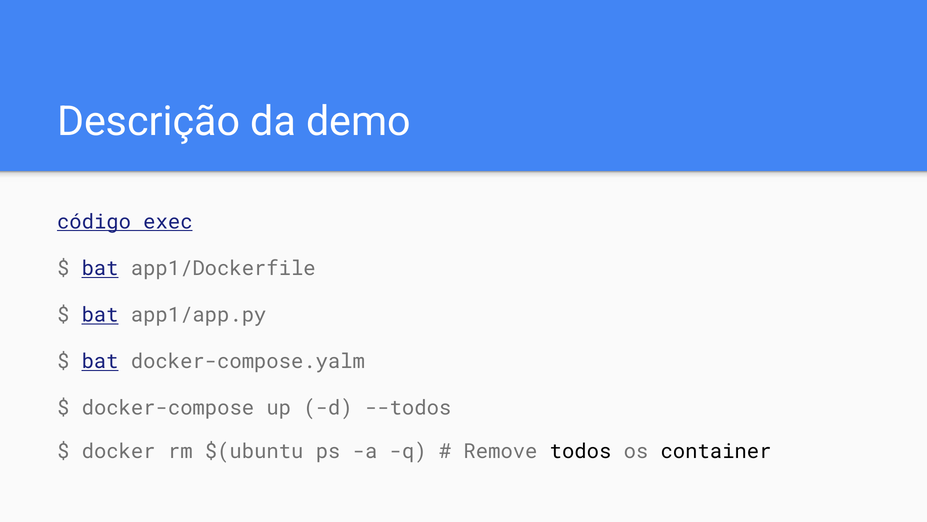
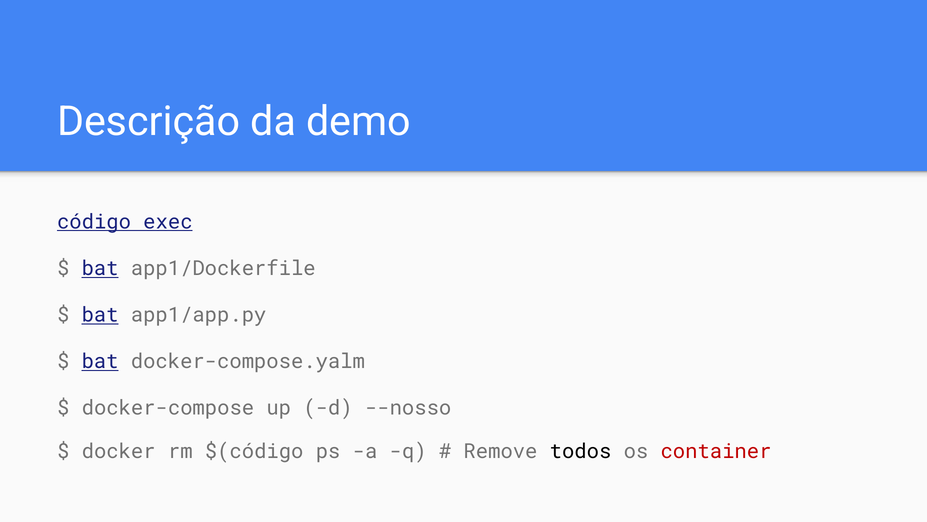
--todos: --todos -> --nosso
$(ubuntu: $(ubuntu -> $(código
container colour: black -> red
